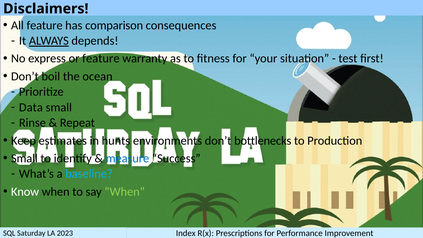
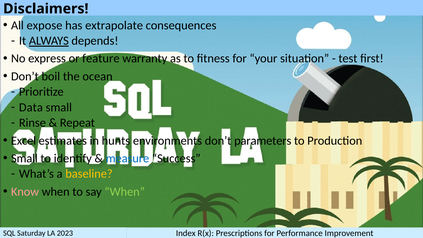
All feature: feature -> expose
comparison: comparison -> extrapolate
Keep: Keep -> Excel
bottlenecks: bottlenecks -> parameters
baseline colour: light blue -> yellow
Know colour: white -> pink
